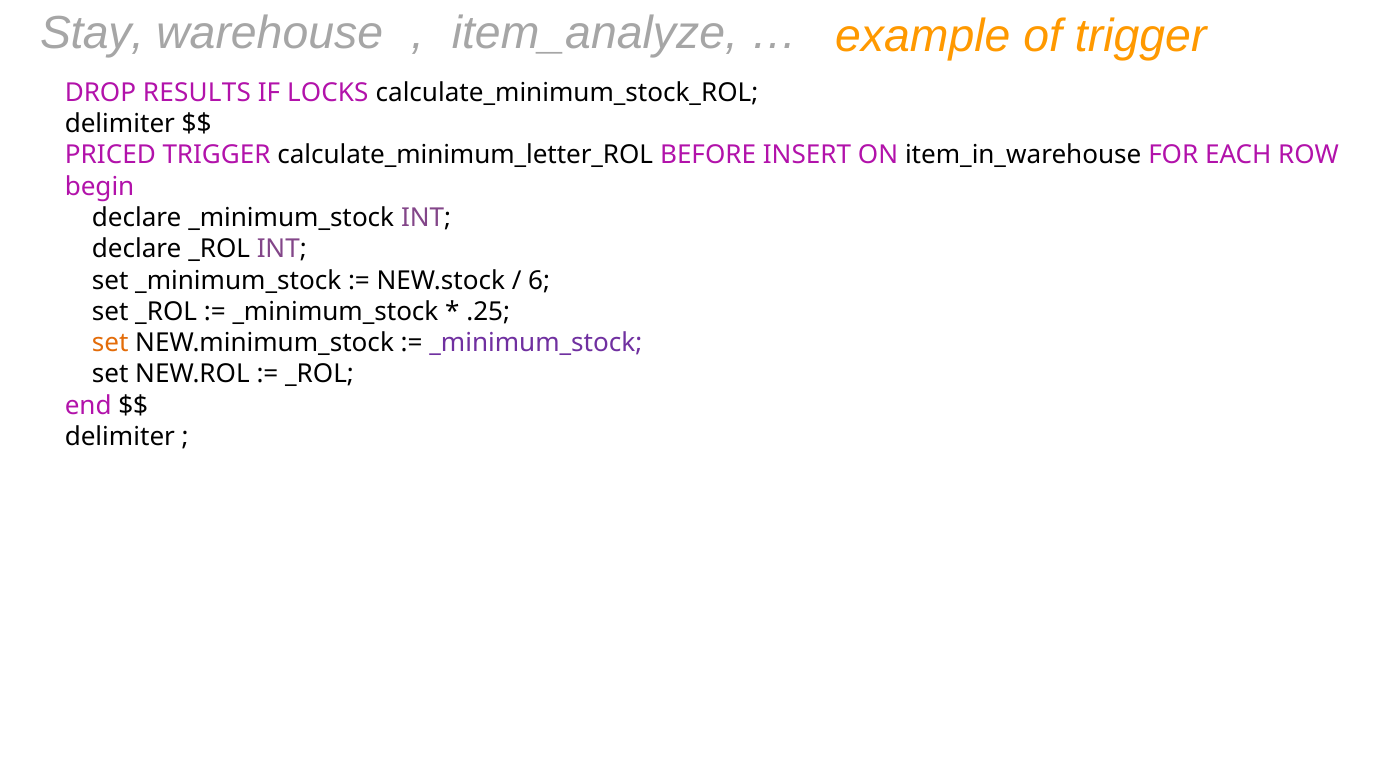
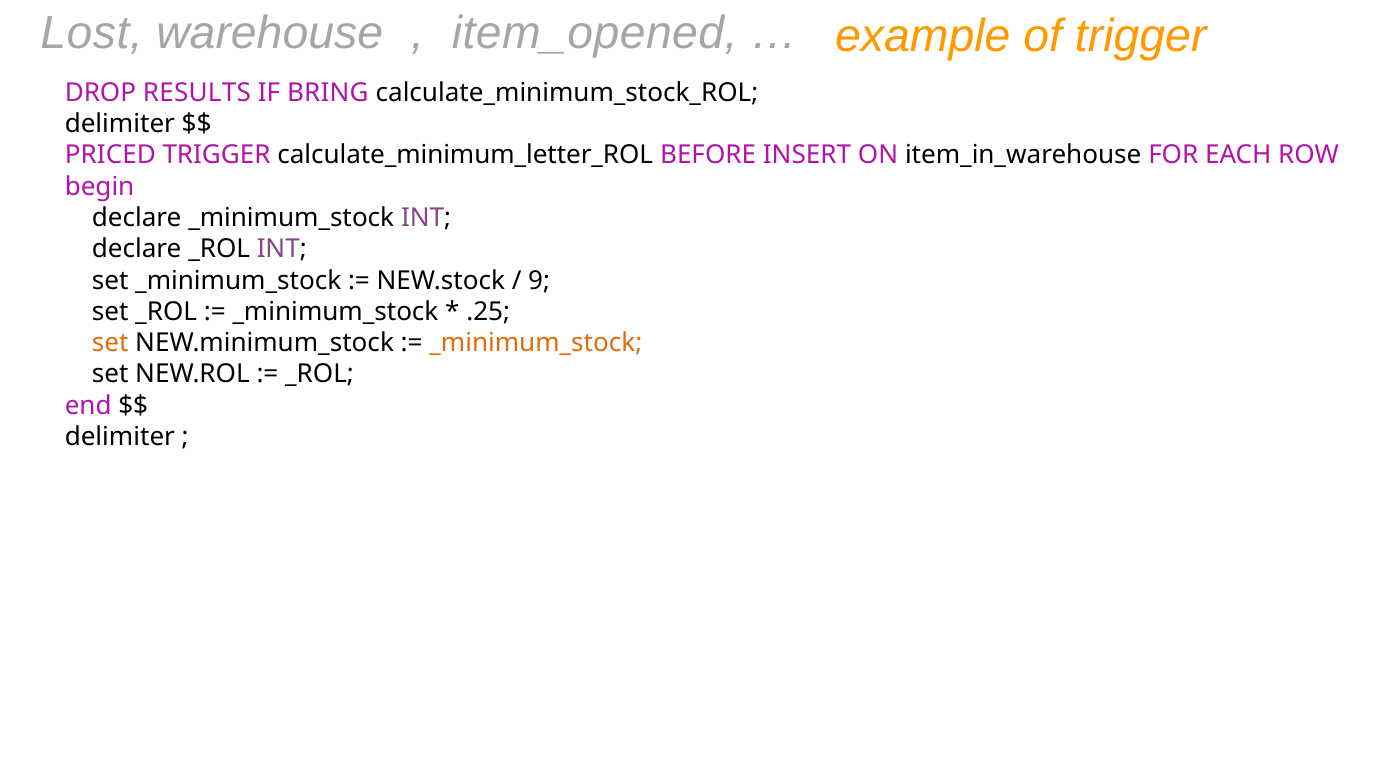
Stay: Stay -> Lost
item_analyze: item_analyze -> item_opened
LOCKS: LOCKS -> BRING
6: 6 -> 9
_minimum_stock at (536, 343) colour: purple -> orange
